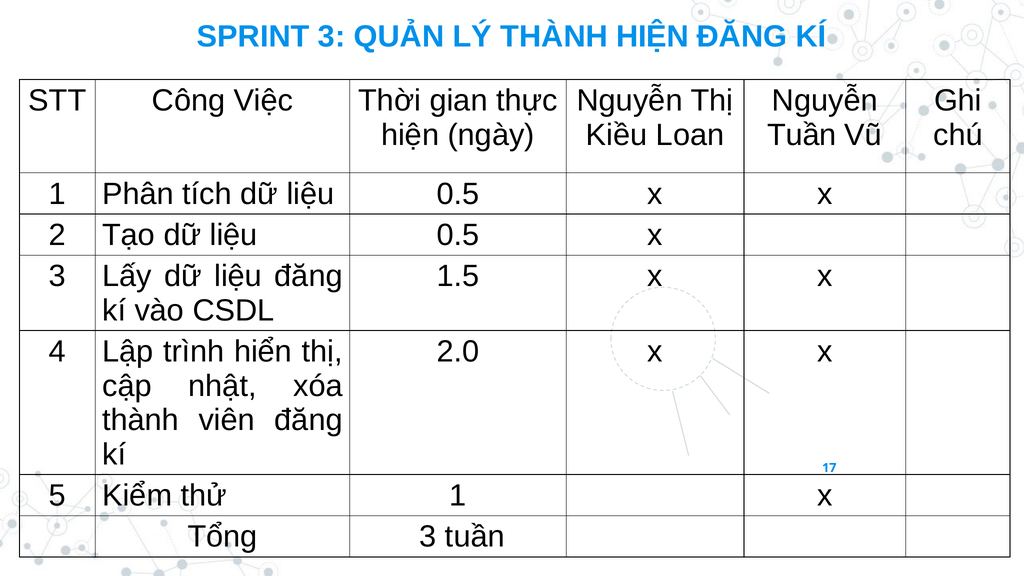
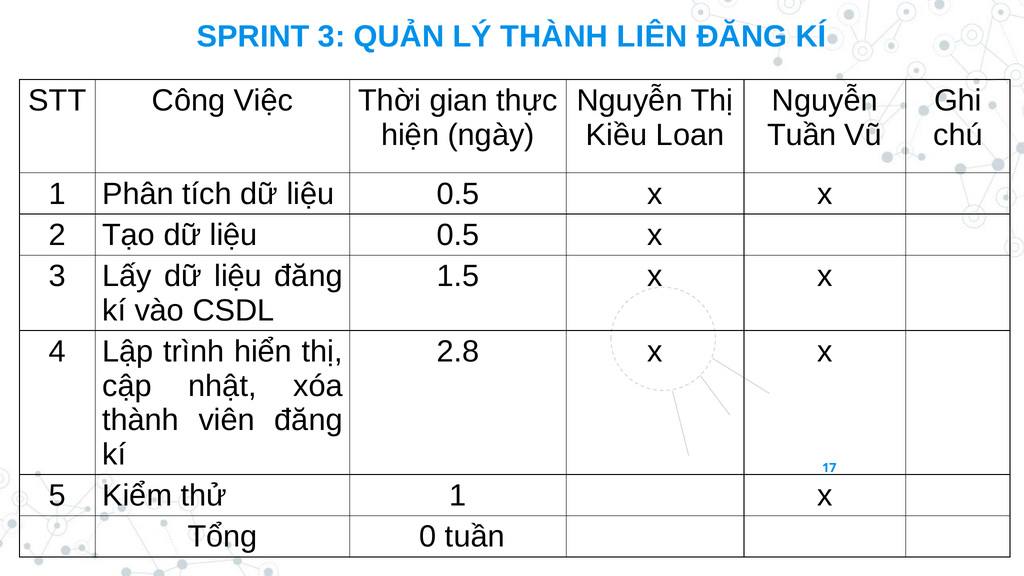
THÀNH HIỆN: HIỆN -> LIÊN
2.0: 2.0 -> 2.8
Tổng 3: 3 -> 0
